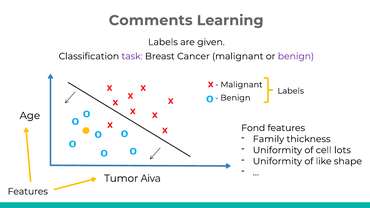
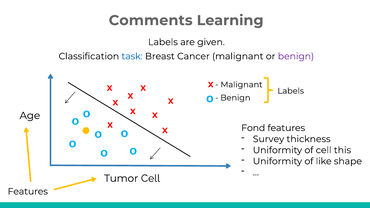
task colour: purple -> blue
Family: Family -> Survey
lots: lots -> this
Tumor Aiva: Aiva -> Cell
